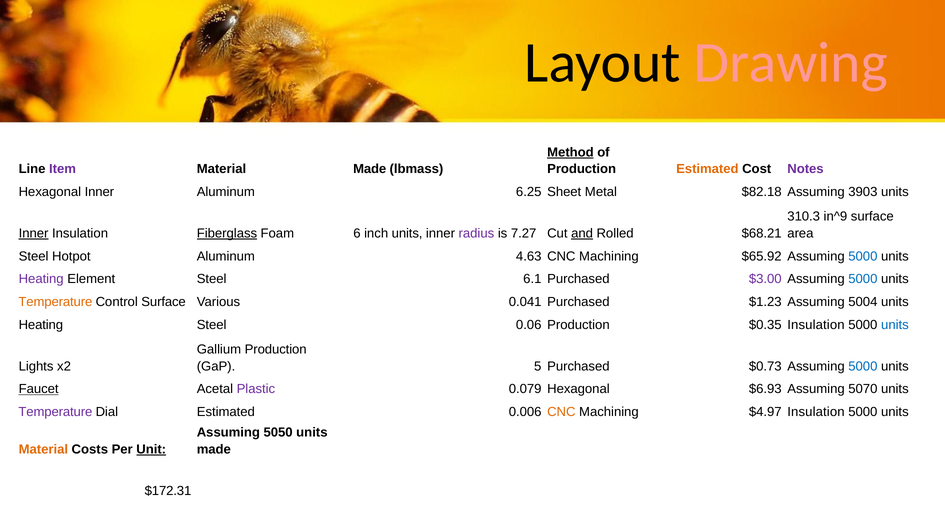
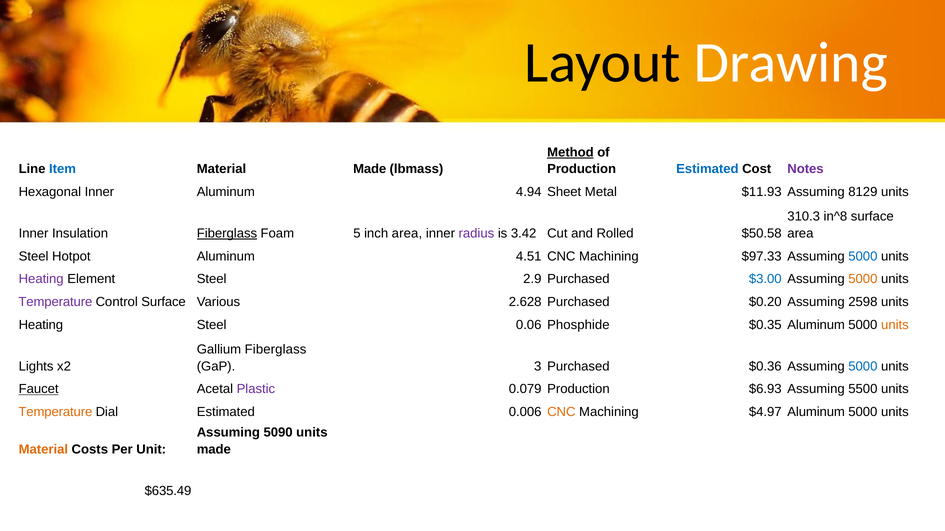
Drawing colour: pink -> white
Item colour: purple -> blue
Estimated at (707, 169) colour: orange -> blue
6.25: 6.25 -> 4.94
$82.18: $82.18 -> $11.93
3903: 3903 -> 8129
in^9: in^9 -> in^8
Inner at (34, 234) underline: present -> none
6: 6 -> 5
inch units: units -> area
7.27: 7.27 -> 3.42
and underline: present -> none
$68.21: $68.21 -> $50.58
4.63: 4.63 -> 4.51
$65.92: $65.92 -> $97.33
6.1: 6.1 -> 2.9
$3.00 colour: purple -> blue
5000 at (863, 279) colour: blue -> orange
Temperature at (55, 302) colour: orange -> purple
0.041: 0.041 -> 2.628
$1.23: $1.23 -> $0.20
5004: 5004 -> 2598
0.06 Production: Production -> Phosphide
$0.35 Insulation: Insulation -> Aluminum
units at (895, 325) colour: blue -> orange
Gallium Production: Production -> Fiberglass
5: 5 -> 3
$0.73: $0.73 -> $0.36
0.079 Hexagonal: Hexagonal -> Production
5070: 5070 -> 5500
Temperature at (55, 412) colour: purple -> orange
$4.97 Insulation: Insulation -> Aluminum
5050: 5050 -> 5090
Unit underline: present -> none
$172.31: $172.31 -> $635.49
